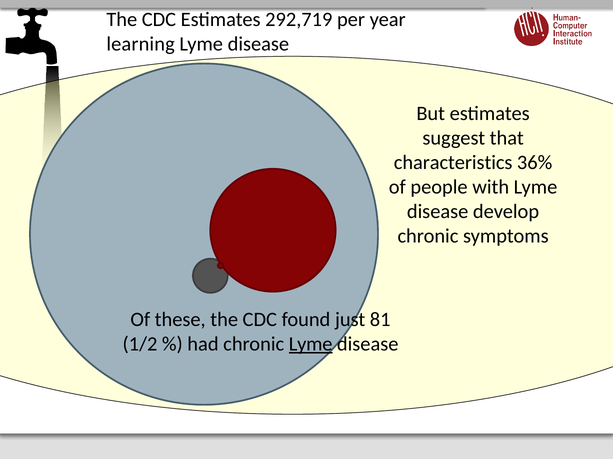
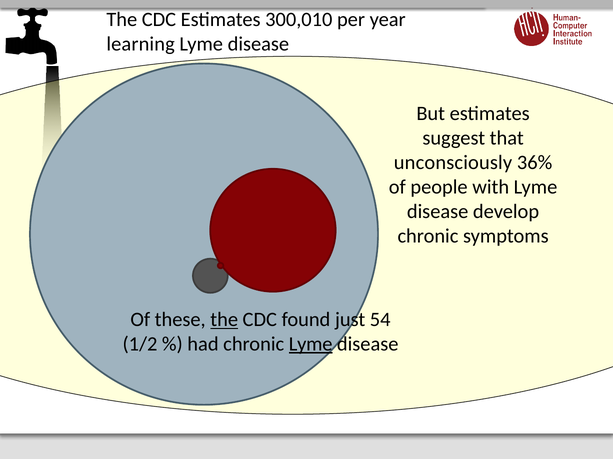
292,719: 292,719 -> 300,010
characteristics: characteristics -> unconsciously
the at (224, 320) underline: none -> present
81: 81 -> 54
